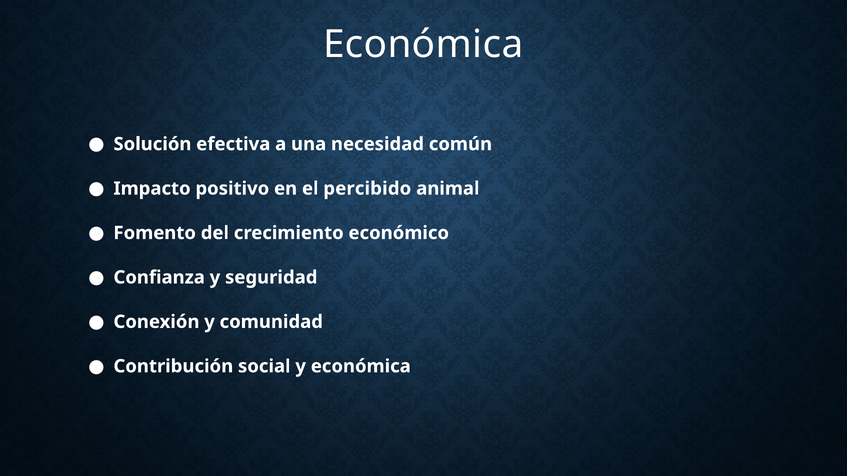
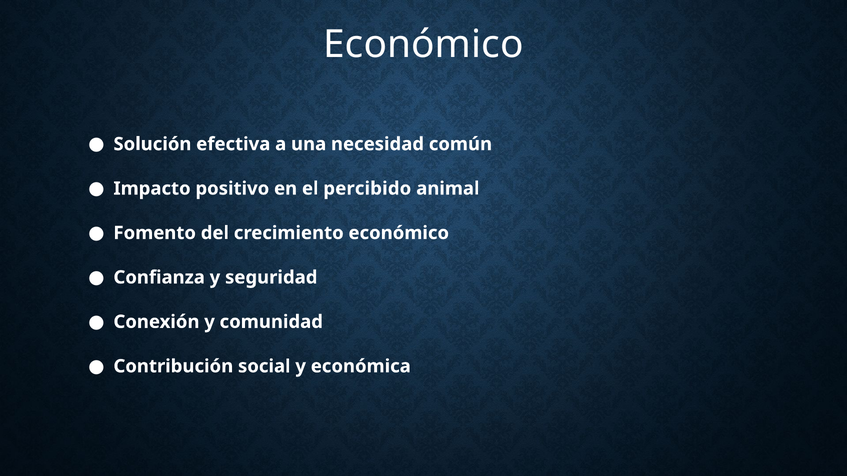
Económica at (423, 45): Económica -> Económico
